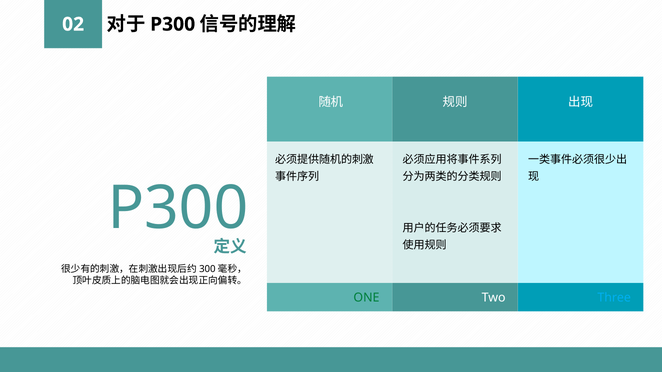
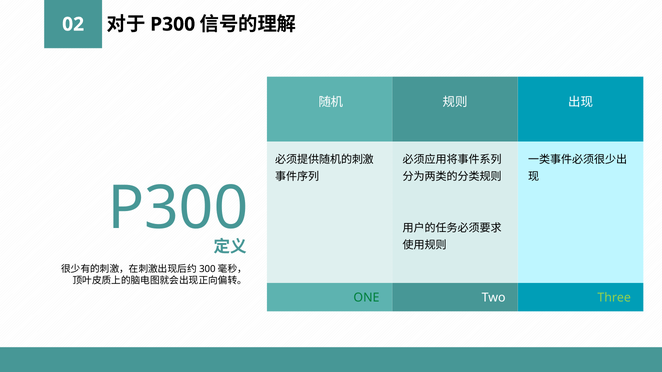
Three colour: light blue -> light green
